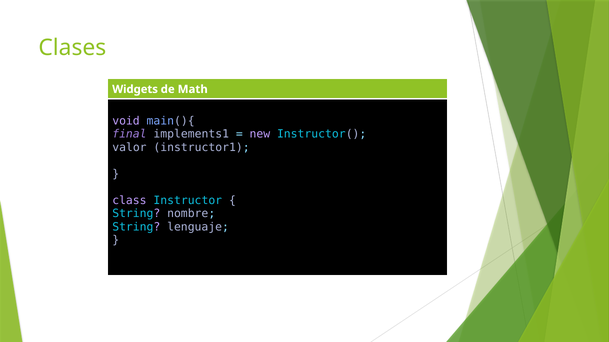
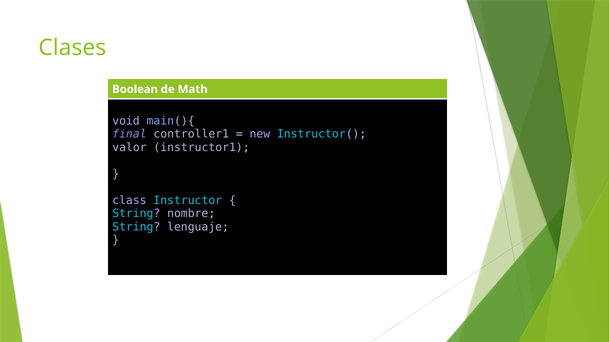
Widgets: Widgets -> Boolean
implements1: implements1 -> controller1
